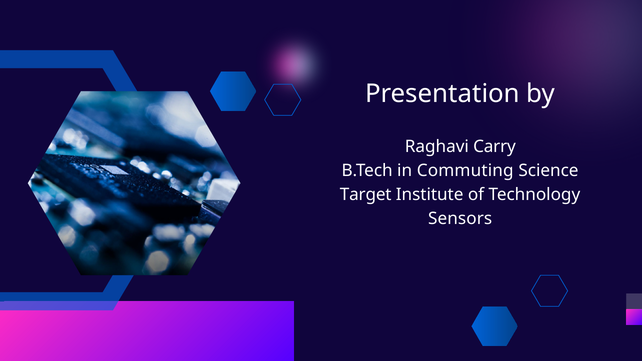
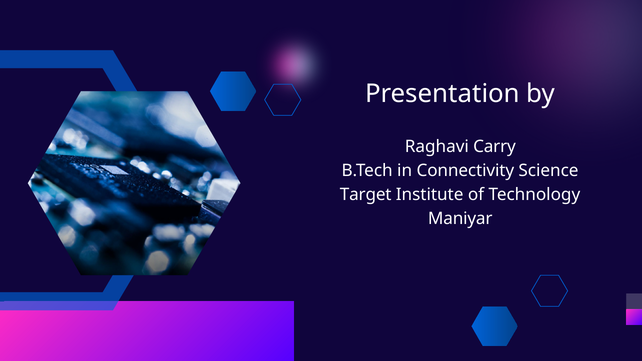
Commuting: Commuting -> Connectivity
Sensors: Sensors -> Maniyar
